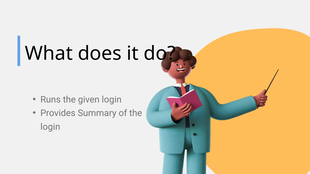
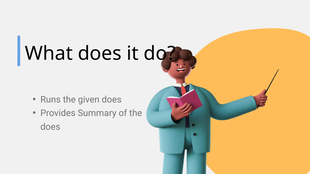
given login: login -> does
login at (50, 127): login -> does
